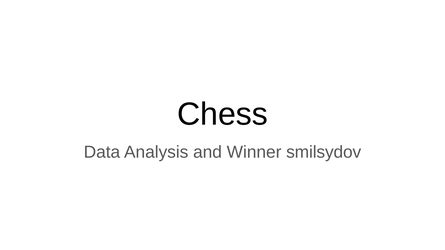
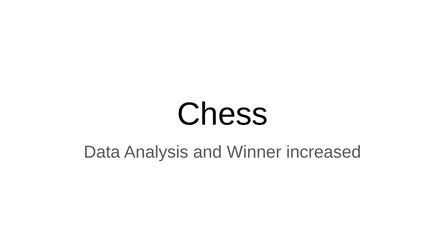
smilsydov: smilsydov -> increased
